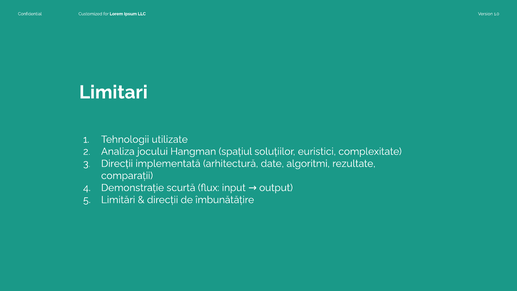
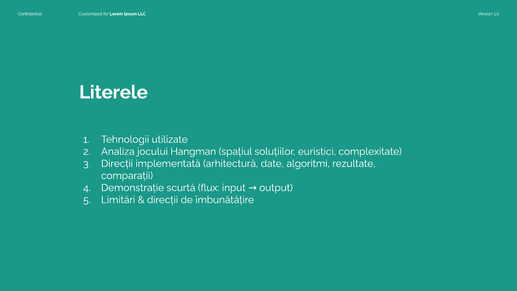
Limitari: Limitari -> Literele
